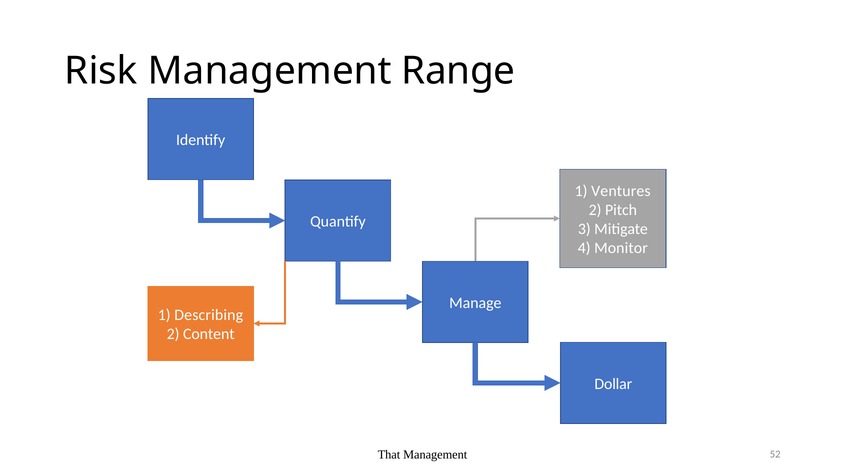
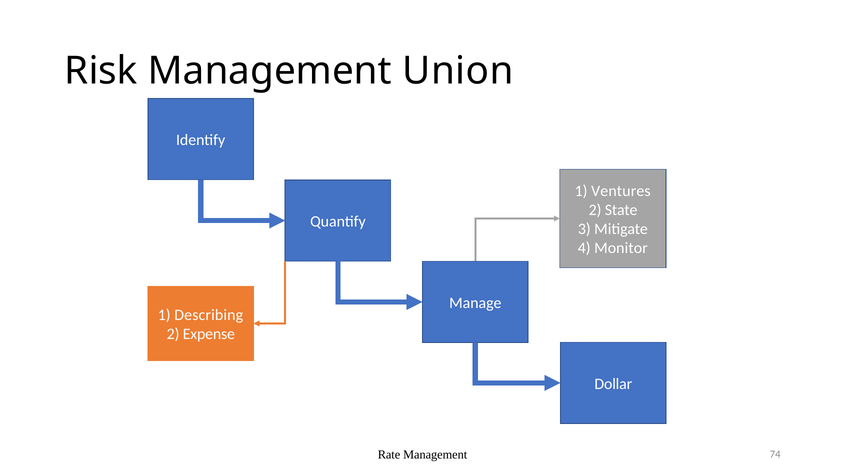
Range: Range -> Union
Pitch: Pitch -> State
Content: Content -> Expense
That: That -> Rate
52: 52 -> 74
